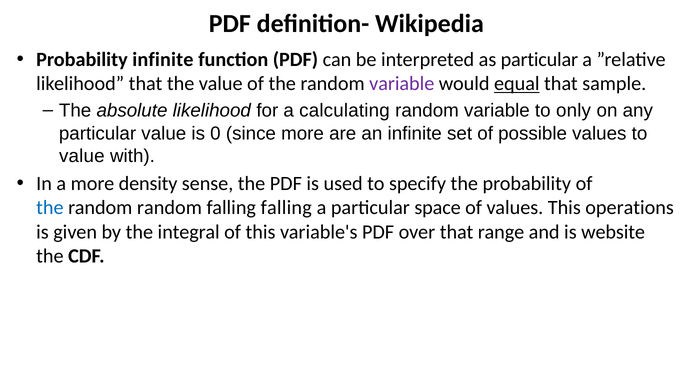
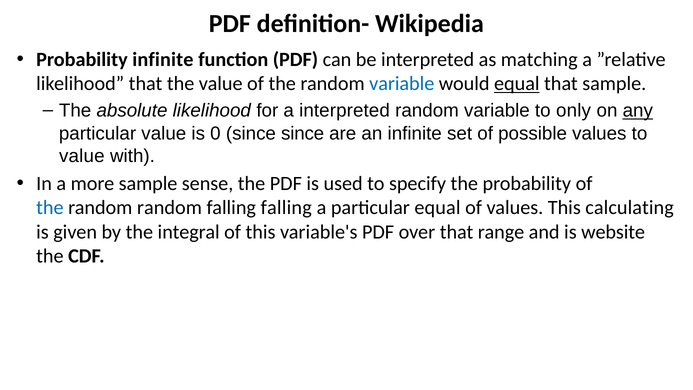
as particular: particular -> matching
variable at (402, 84) colour: purple -> blue
a calculating: calculating -> interpreted
any underline: none -> present
since more: more -> since
more density: density -> sample
particular space: space -> equal
operations: operations -> calculating
